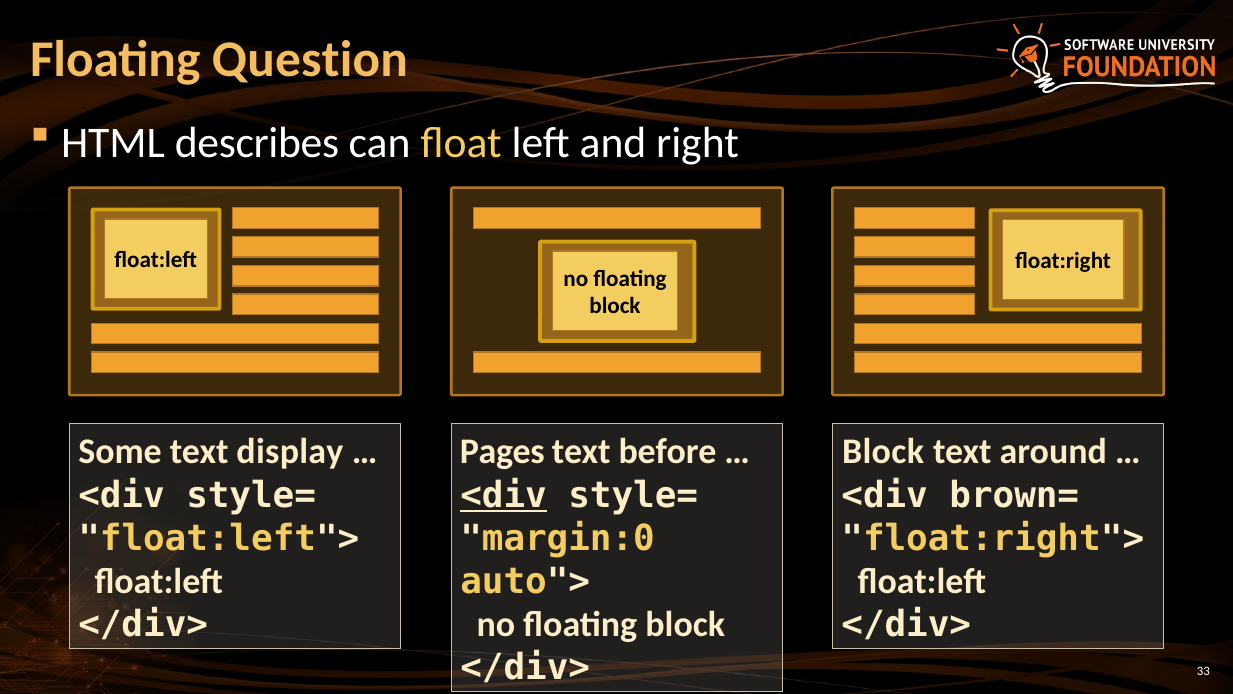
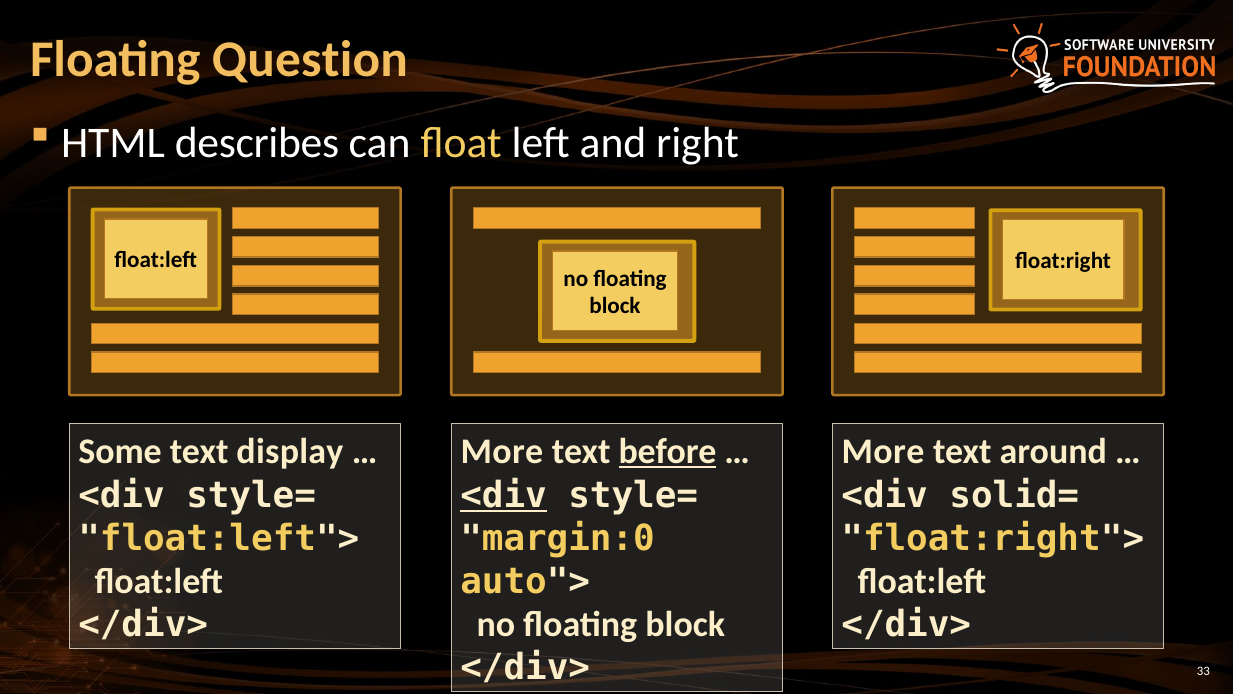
Pages at (502, 452): Pages -> More
before underline: none -> present
Block at (883, 452): Block -> More
brown=: brown= -> solid=
